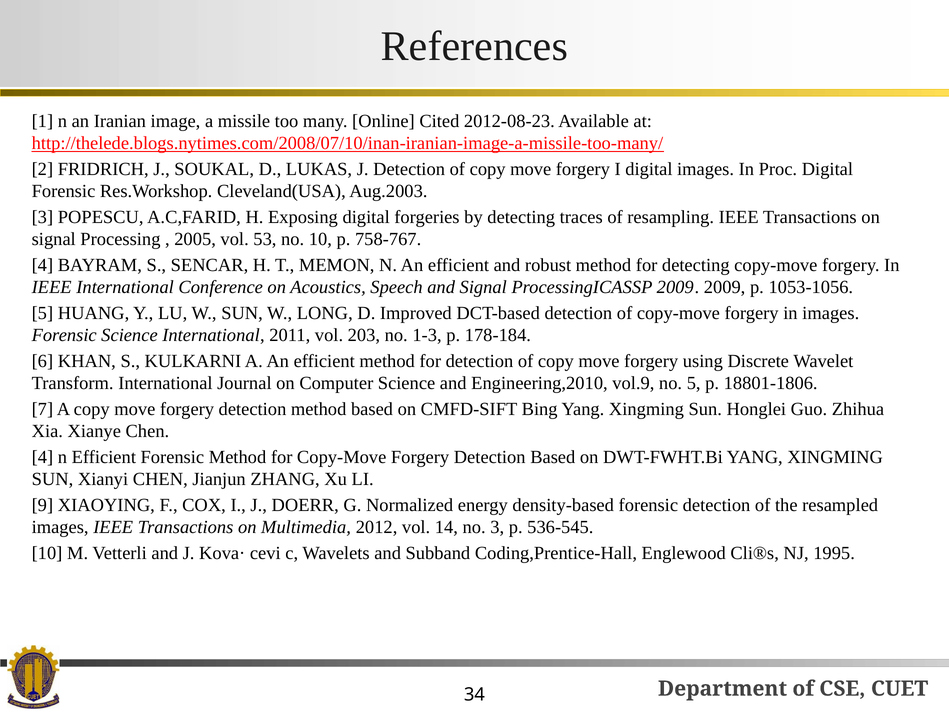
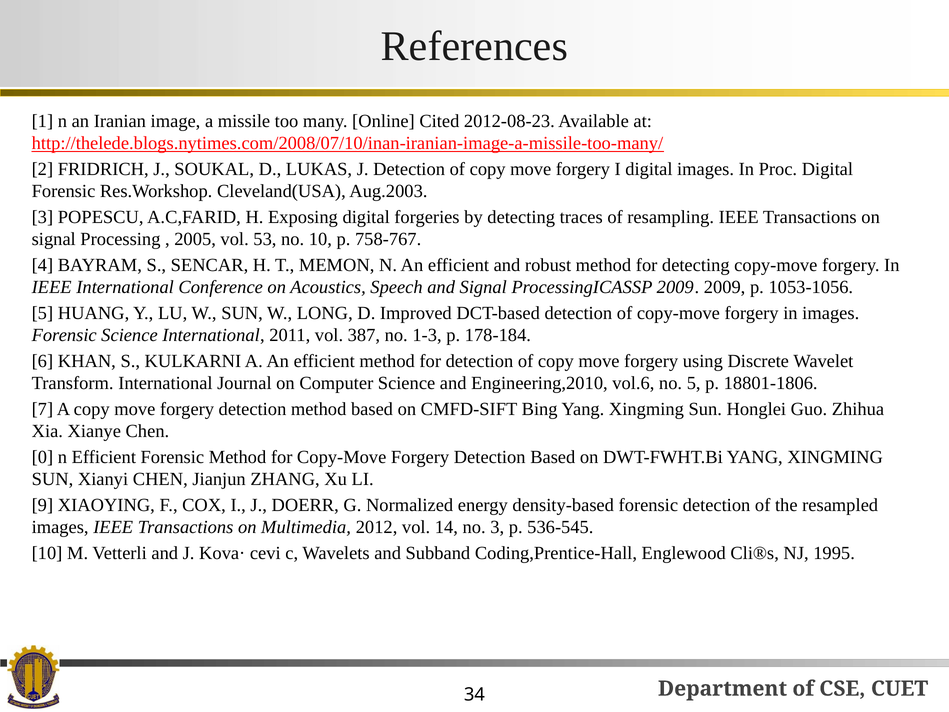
203: 203 -> 387
vol.9: vol.9 -> vol.6
4 at (42, 457): 4 -> 0
